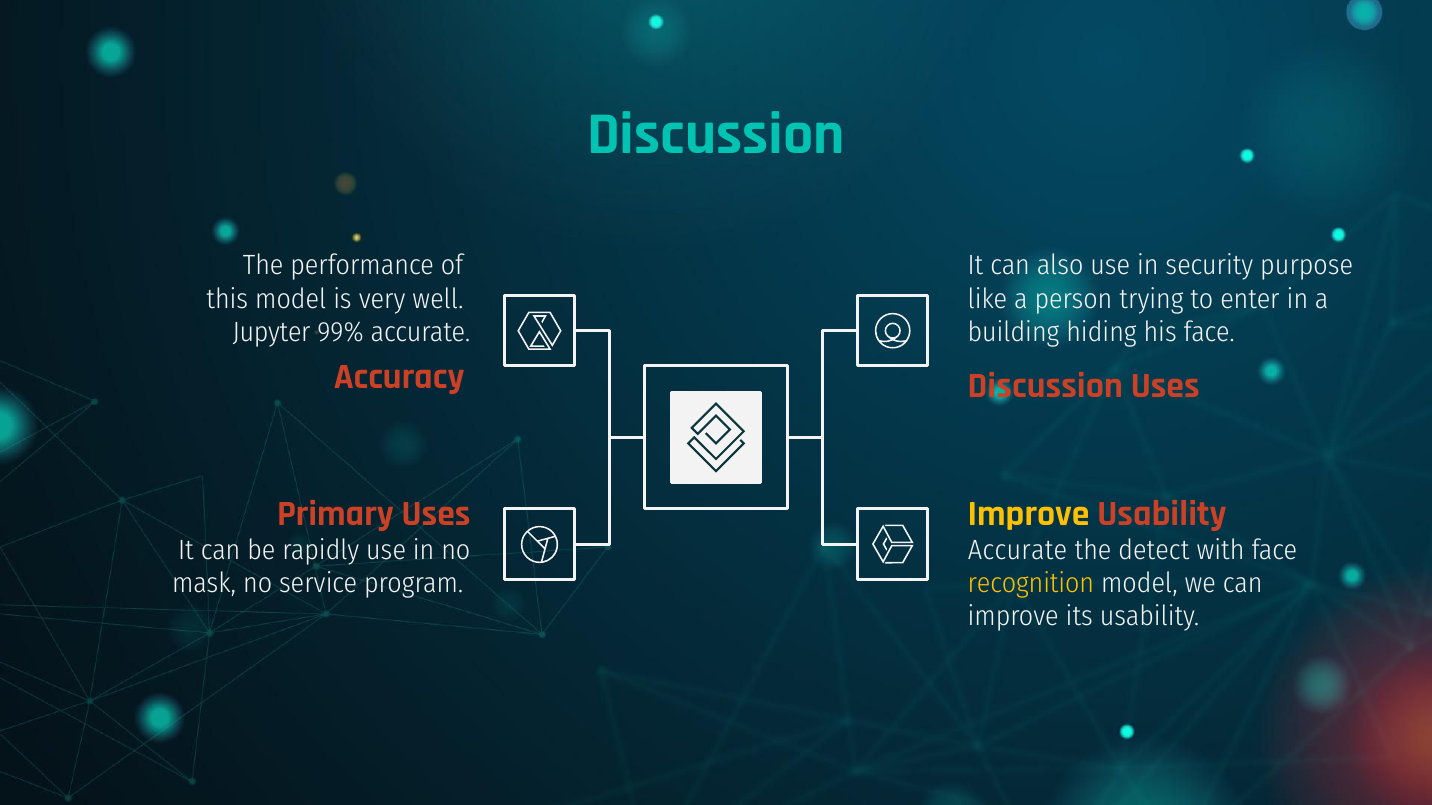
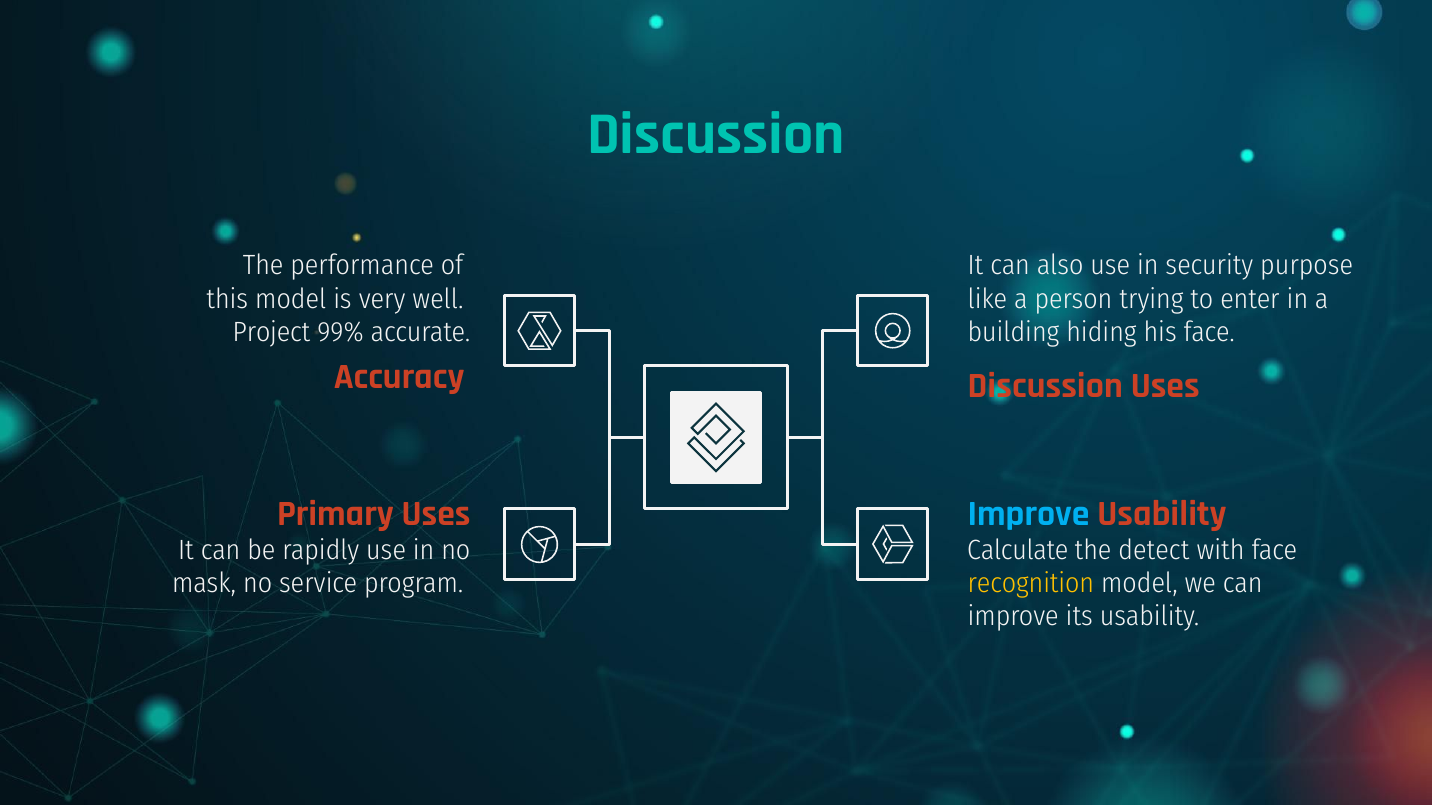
Jupyter: Jupyter -> Project
Improve at (1029, 514) colour: yellow -> light blue
Accurate at (1018, 550): Accurate -> Calculate
